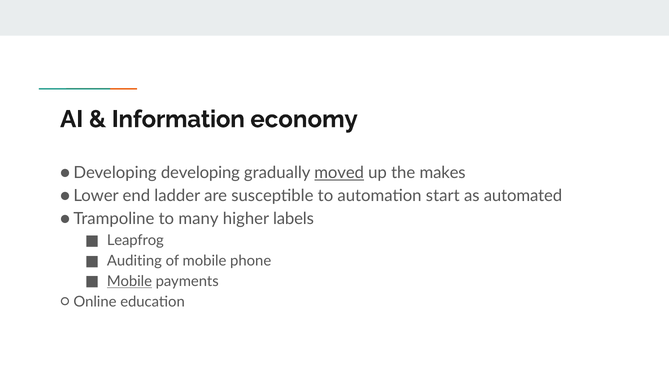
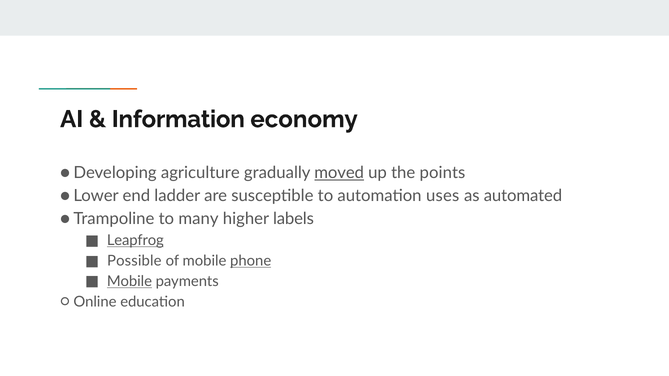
developing: developing -> agriculture
makes: makes -> points
start: start -> uses
Leapfrog underline: none -> present
Auditing: Auditing -> Possible
phone underline: none -> present
